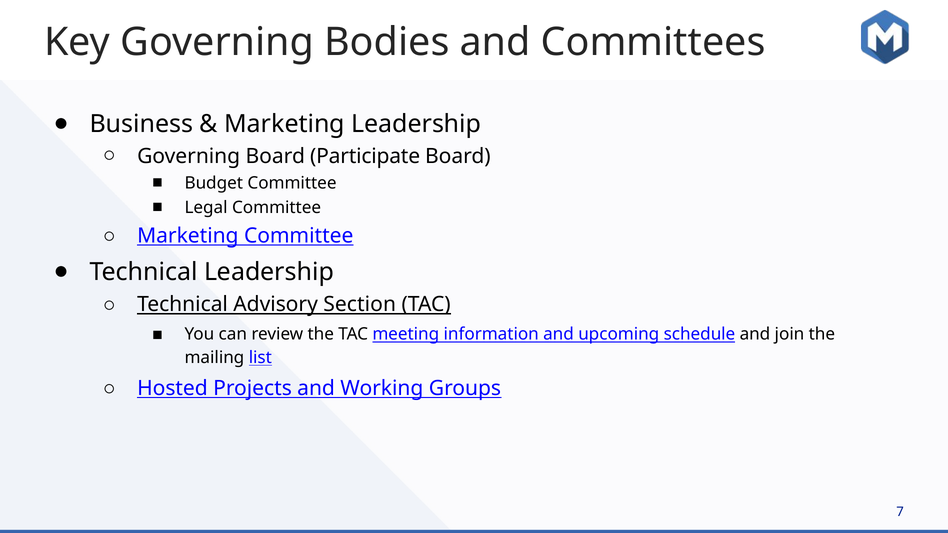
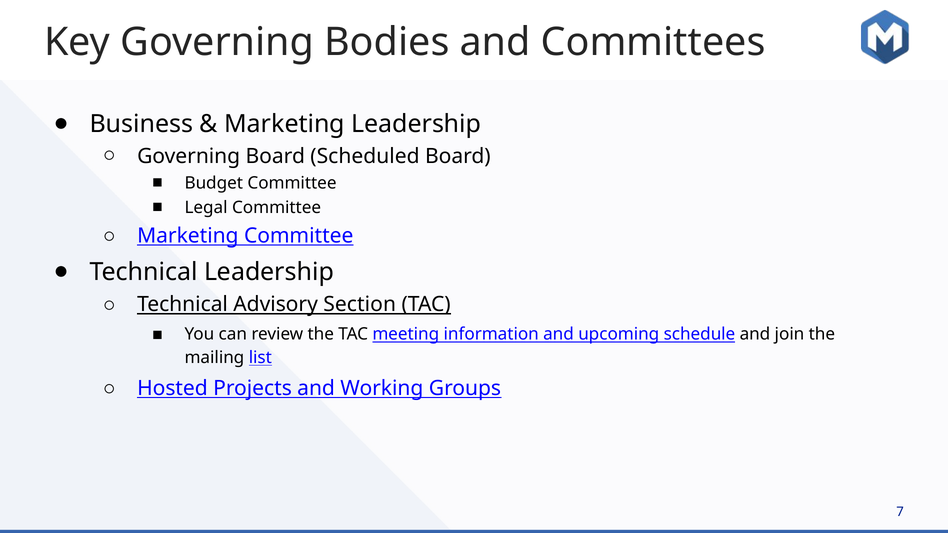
Participate: Participate -> Scheduled
